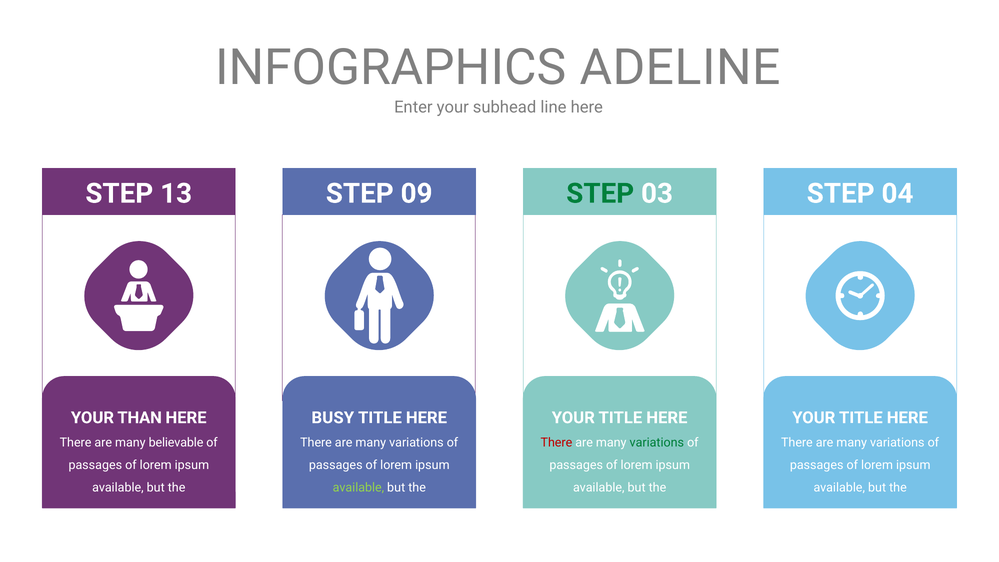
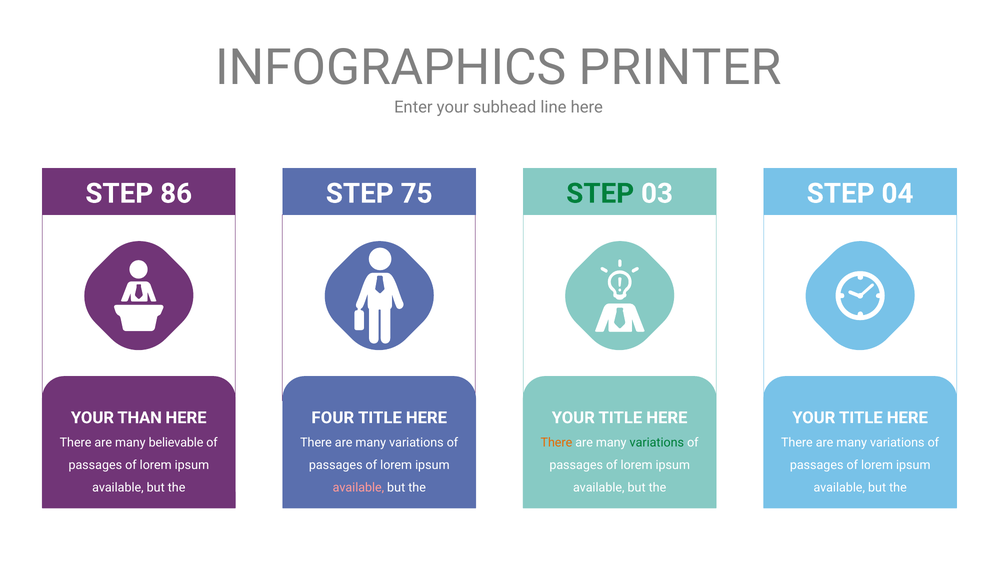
ADELINE: ADELINE -> PRINTER
13: 13 -> 86
09: 09 -> 75
BUSY: BUSY -> FOUR
There at (556, 442) colour: red -> orange
available at (358, 488) colour: light green -> pink
